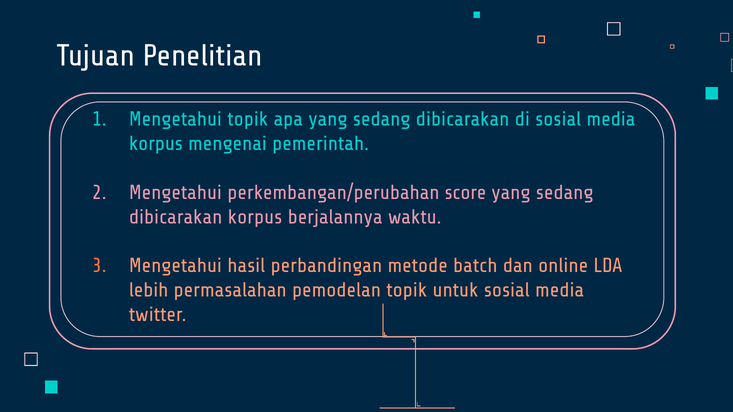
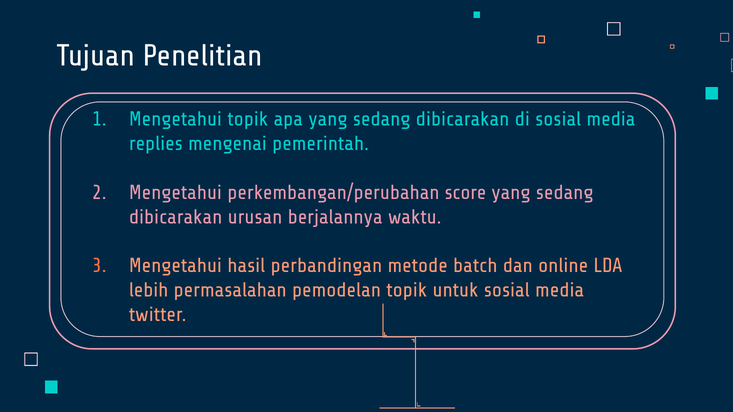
korpus at (156, 144): korpus -> replies
dibicarakan korpus: korpus -> urusan
